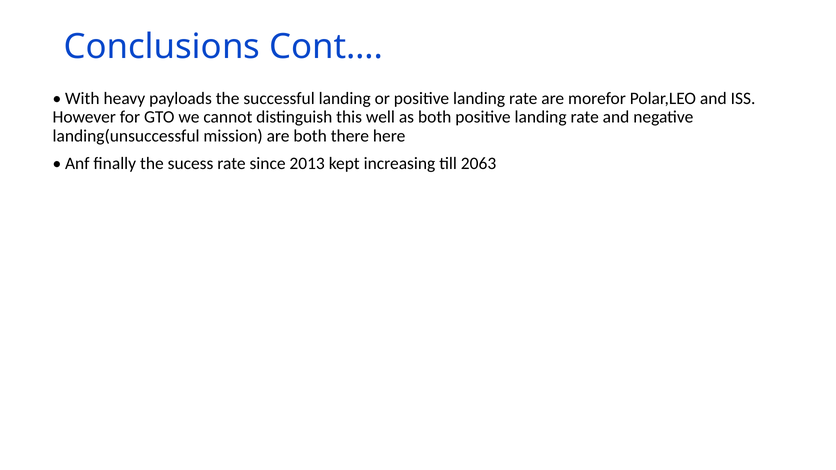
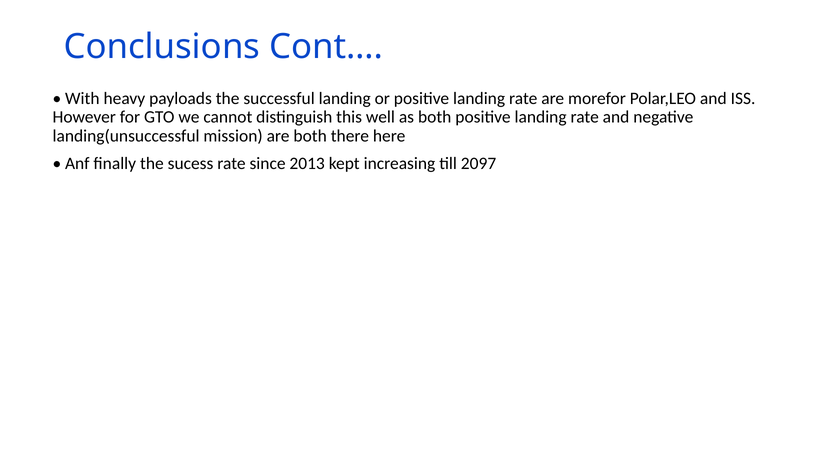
2063: 2063 -> 2097
